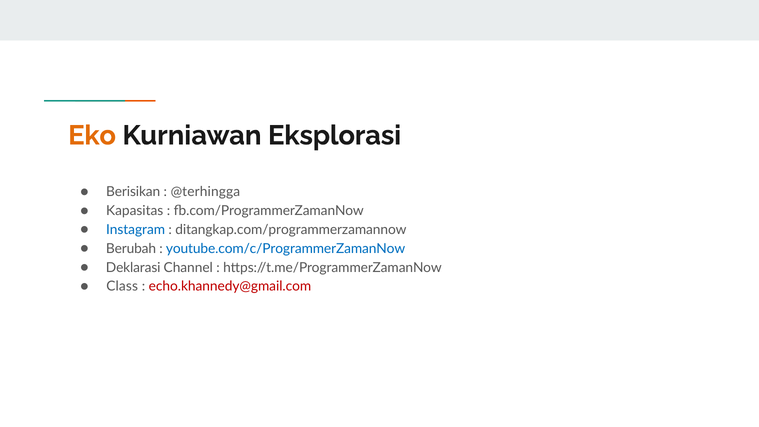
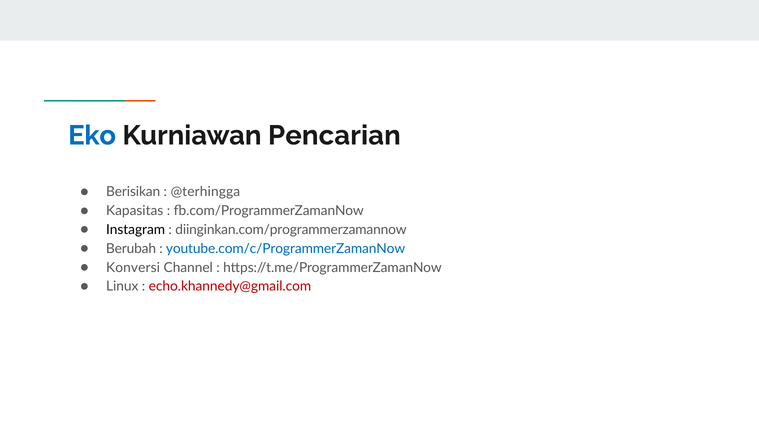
Eko colour: orange -> blue
Eksplorasi: Eksplorasi -> Pencarian
Instagram colour: blue -> black
ditangkap.com/programmerzamannow: ditangkap.com/programmerzamannow -> diinginkan.com/programmerzamannow
Deklarasi: Deklarasi -> Konversi
Class: Class -> Linux
